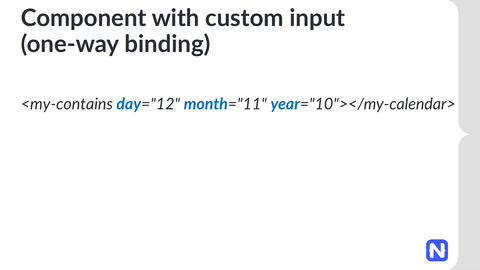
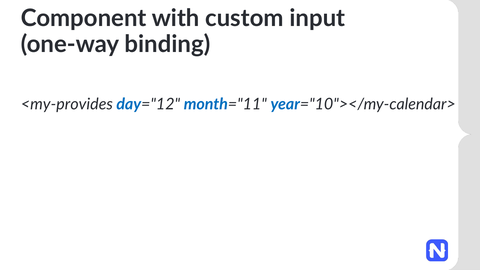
<my-contains: <my-contains -> <my-provides
